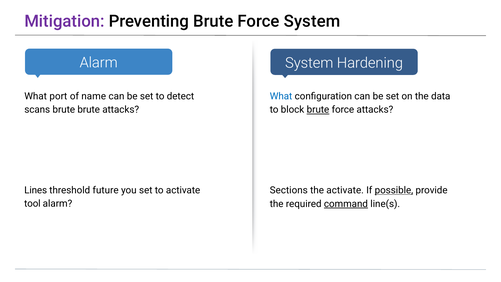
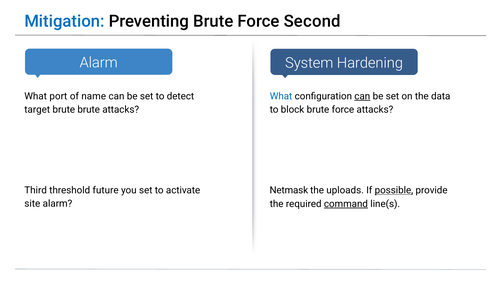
Mitigation colour: purple -> blue
Force System: System -> Second
can at (362, 96) underline: none -> present
scans: scans -> target
brute at (318, 110) underline: present -> none
Lines: Lines -> Third
Sections: Sections -> Netmask
the activate: activate -> uploads
tool: tool -> site
